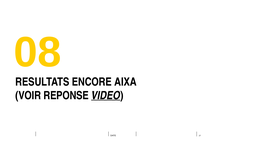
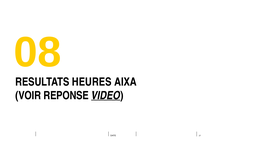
ENCORE: ENCORE -> HEURES
